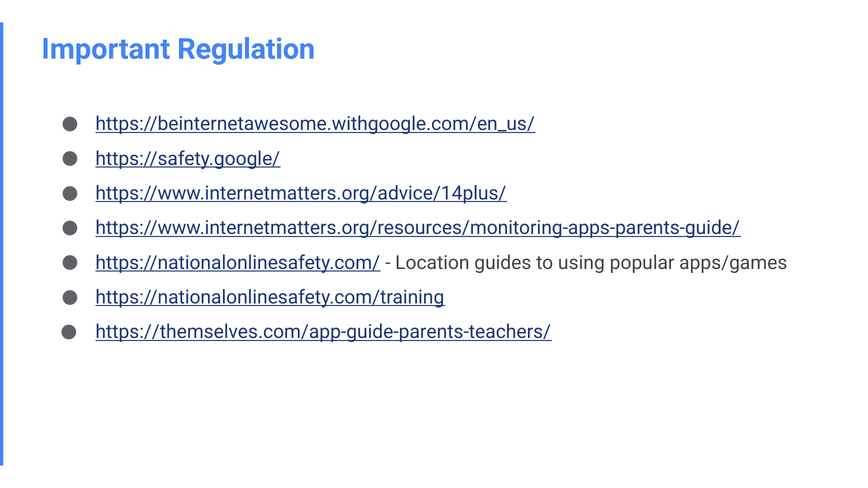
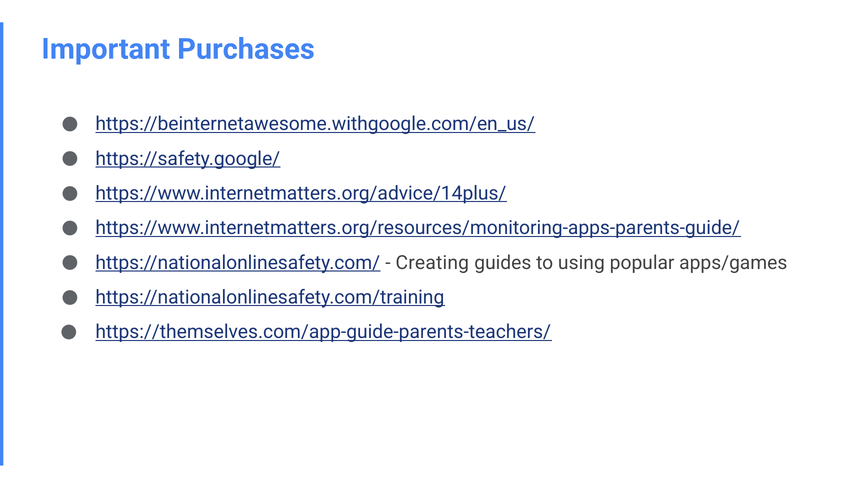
Regulation: Regulation -> Purchases
Location: Location -> Creating
